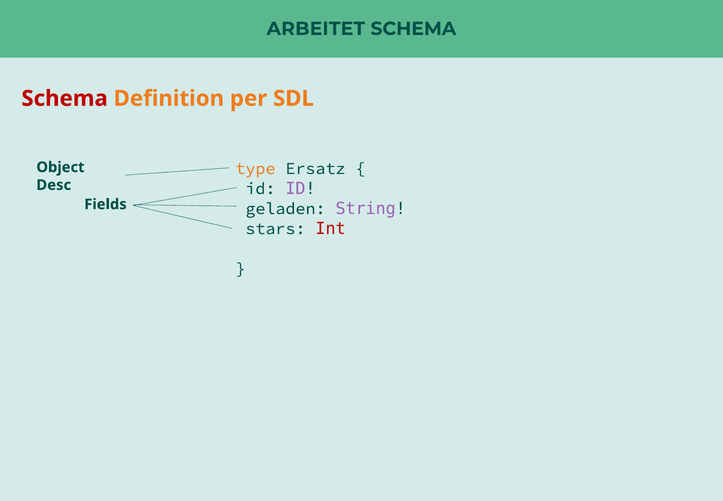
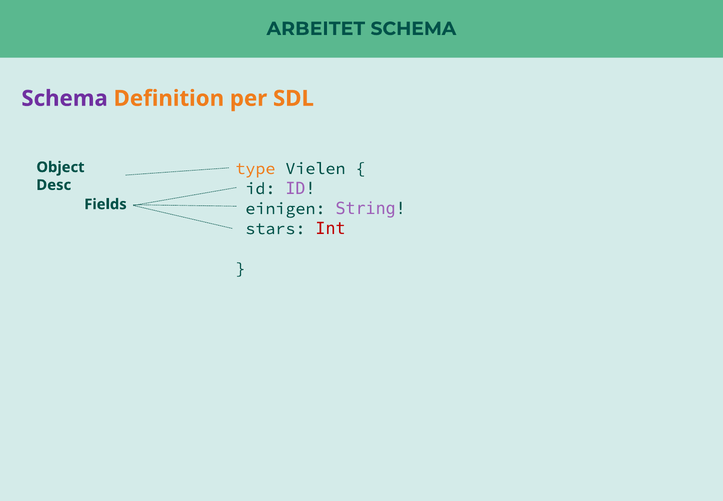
Schema at (65, 98) colour: red -> purple
Ersatz: Ersatz -> Vielen
geladen: geladen -> einigen
